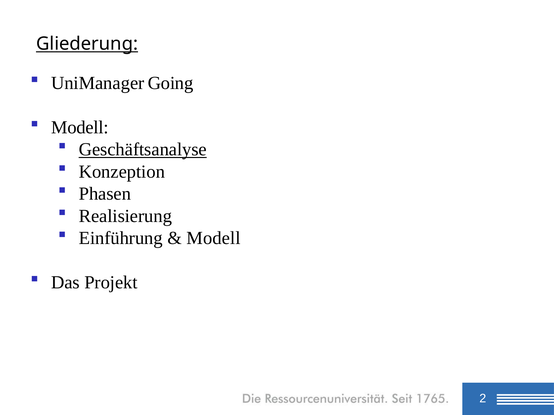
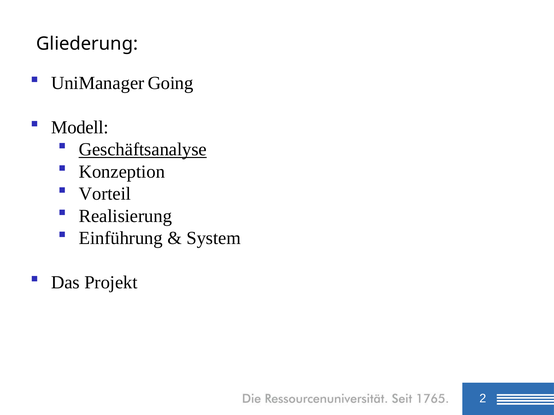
Gliederung underline: present -> none
Phasen: Phasen -> Vorteil
Modell at (213, 238): Modell -> System
